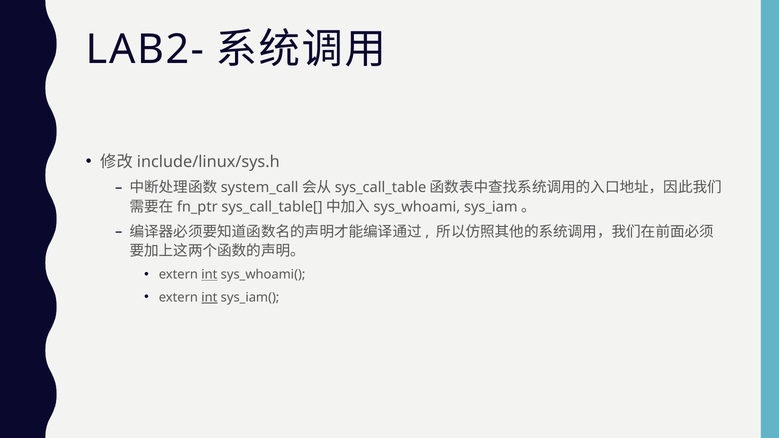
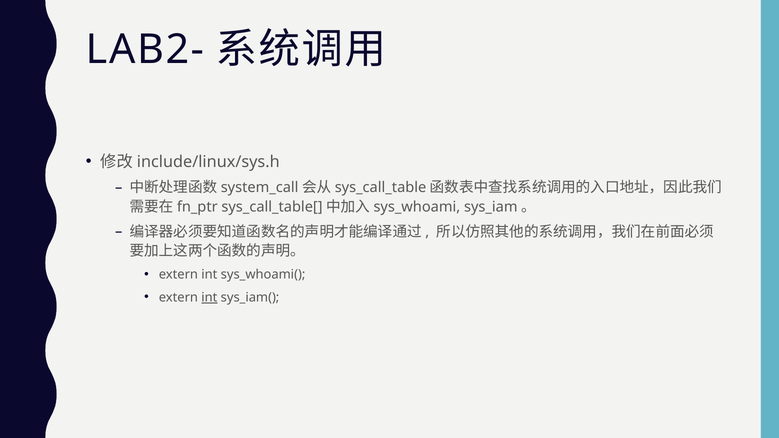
int at (209, 275) underline: present -> none
